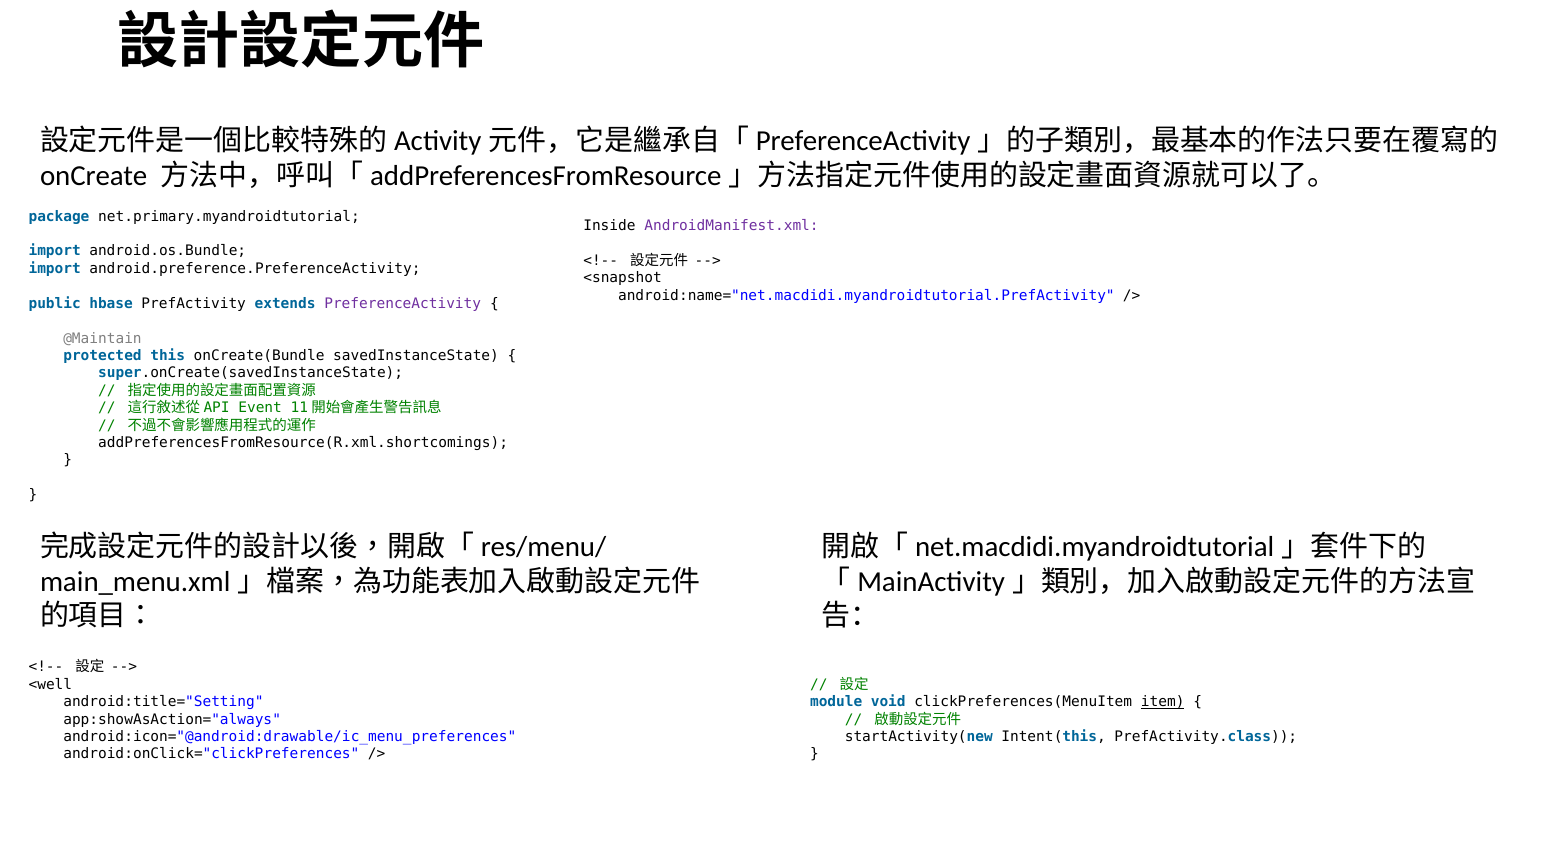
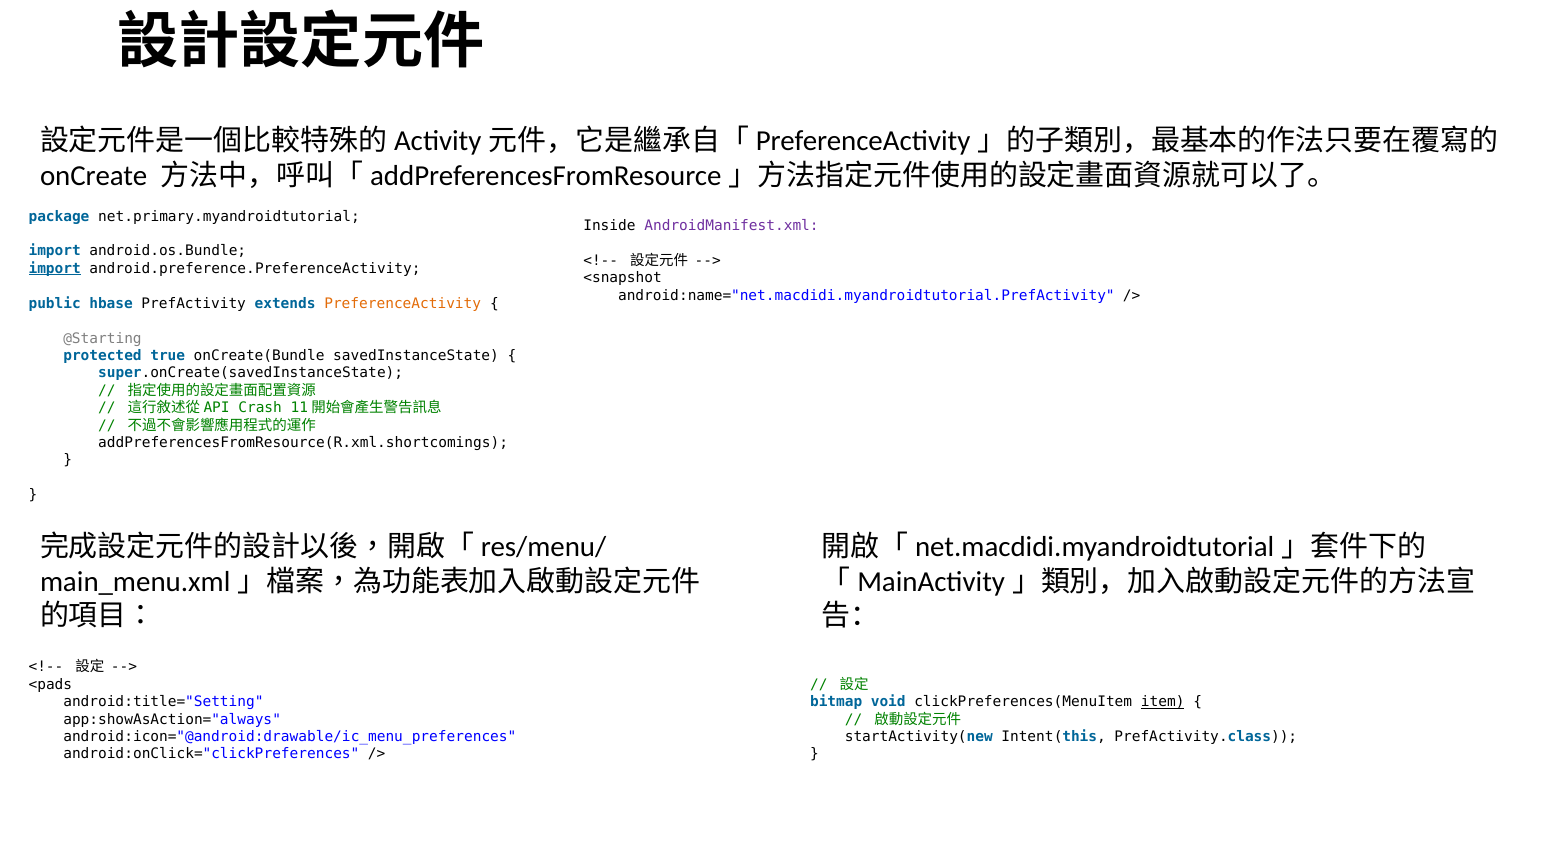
import at (55, 269) underline: none -> present
PreferenceActivity colour: purple -> orange
@Maintain: @Maintain -> @Starting
this: this -> true
Event: Event -> Crash
<well: <well -> <pads
module: module -> bitmap
